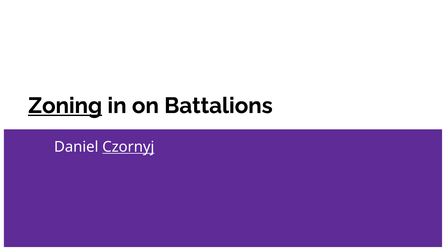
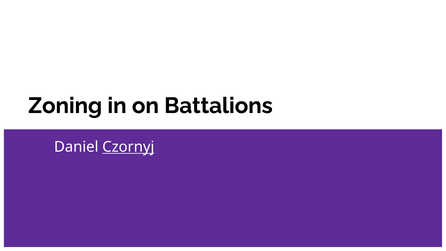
Zoning underline: present -> none
